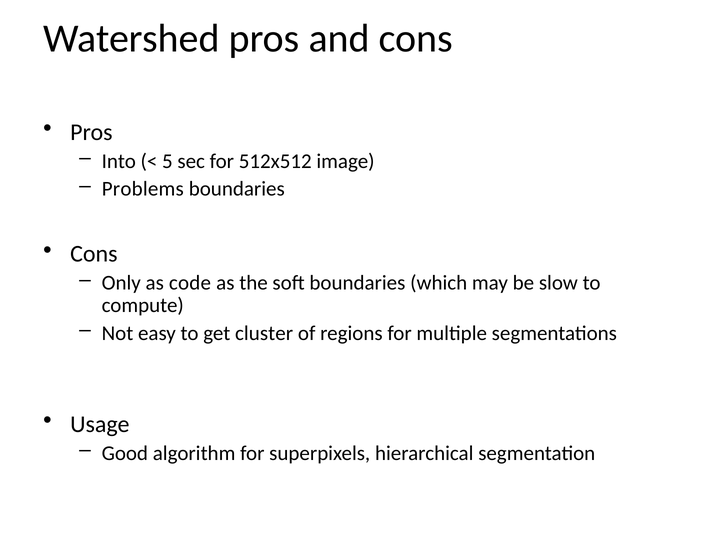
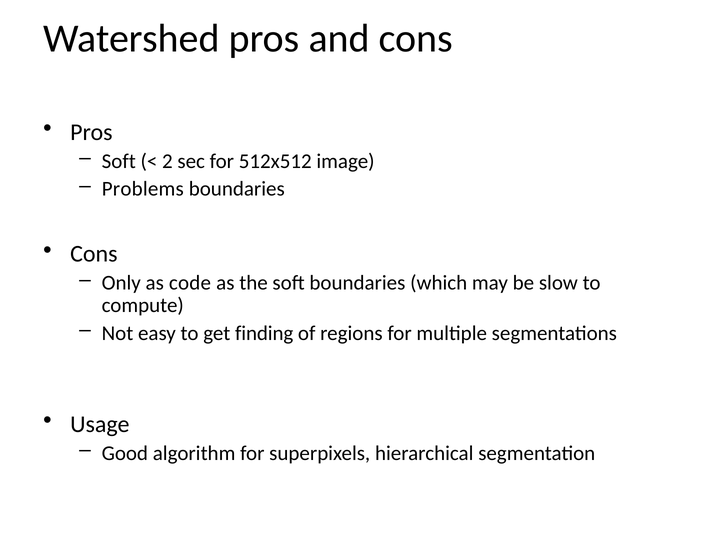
Into at (119, 161): Into -> Soft
5: 5 -> 2
cluster: cluster -> finding
